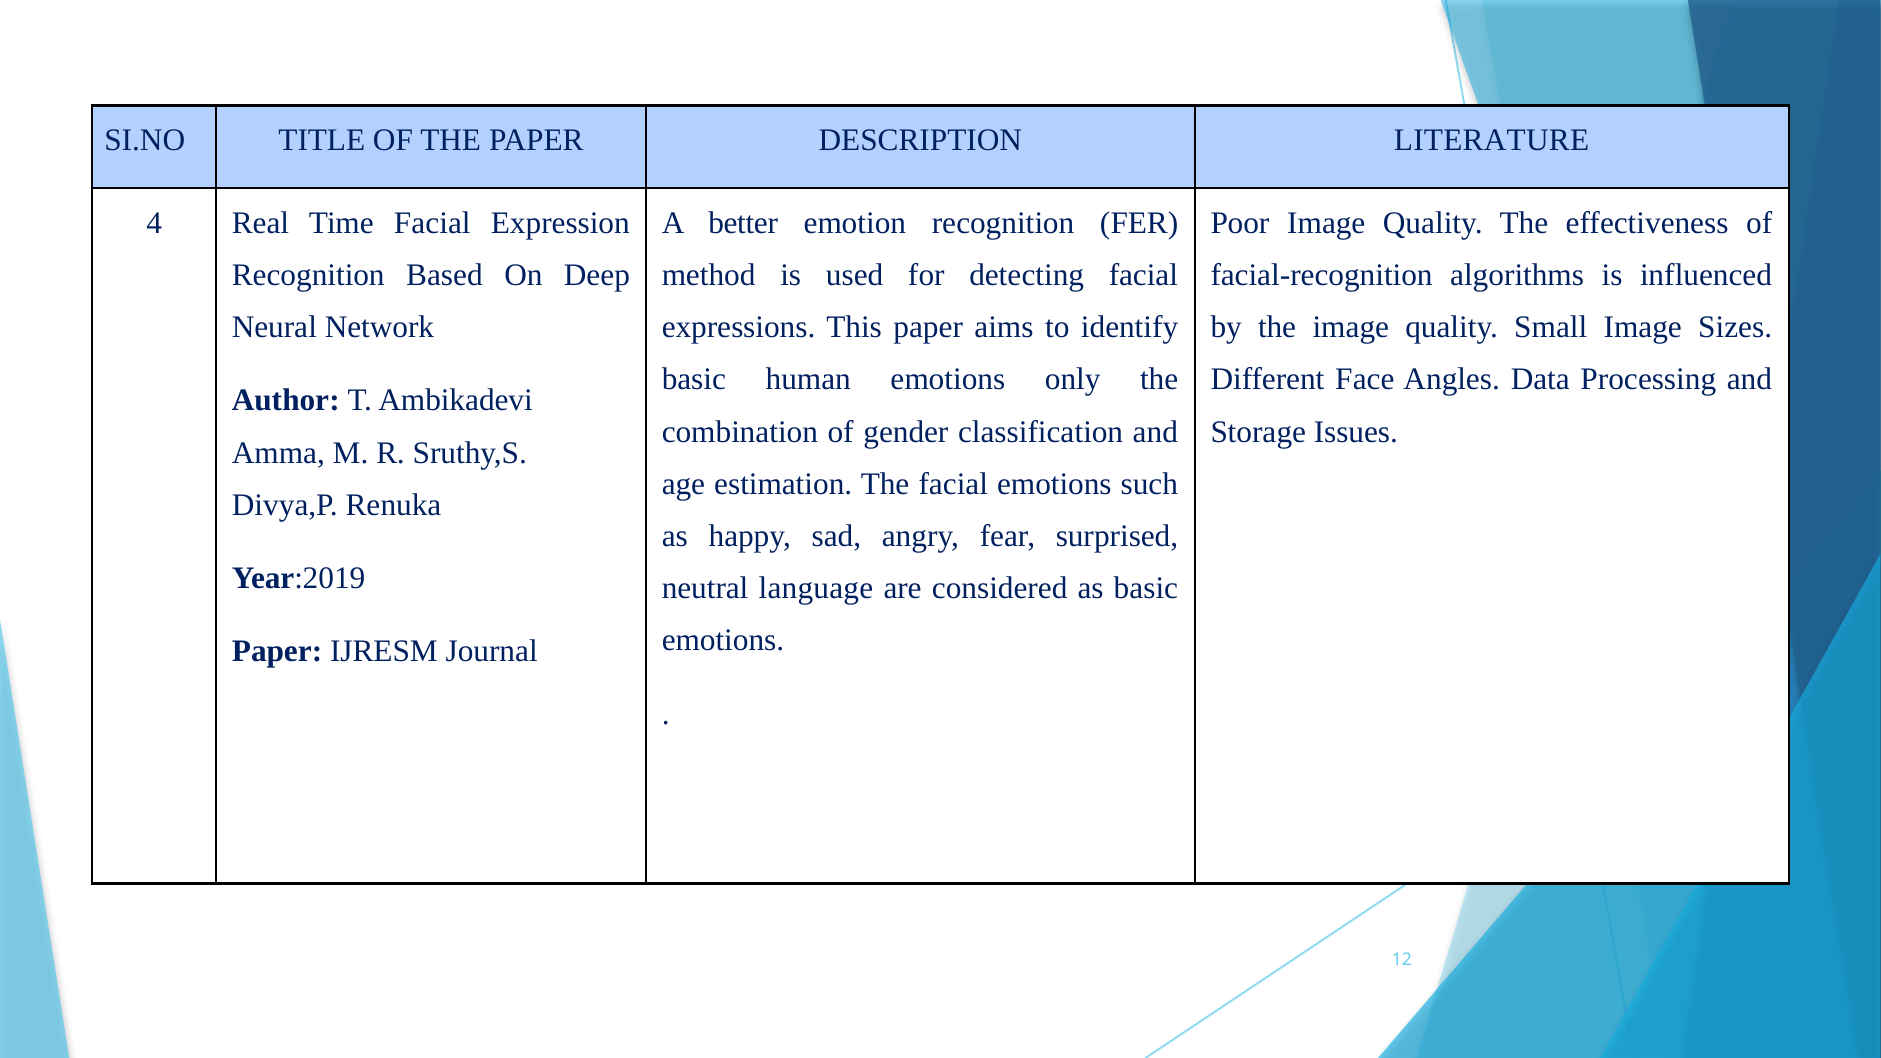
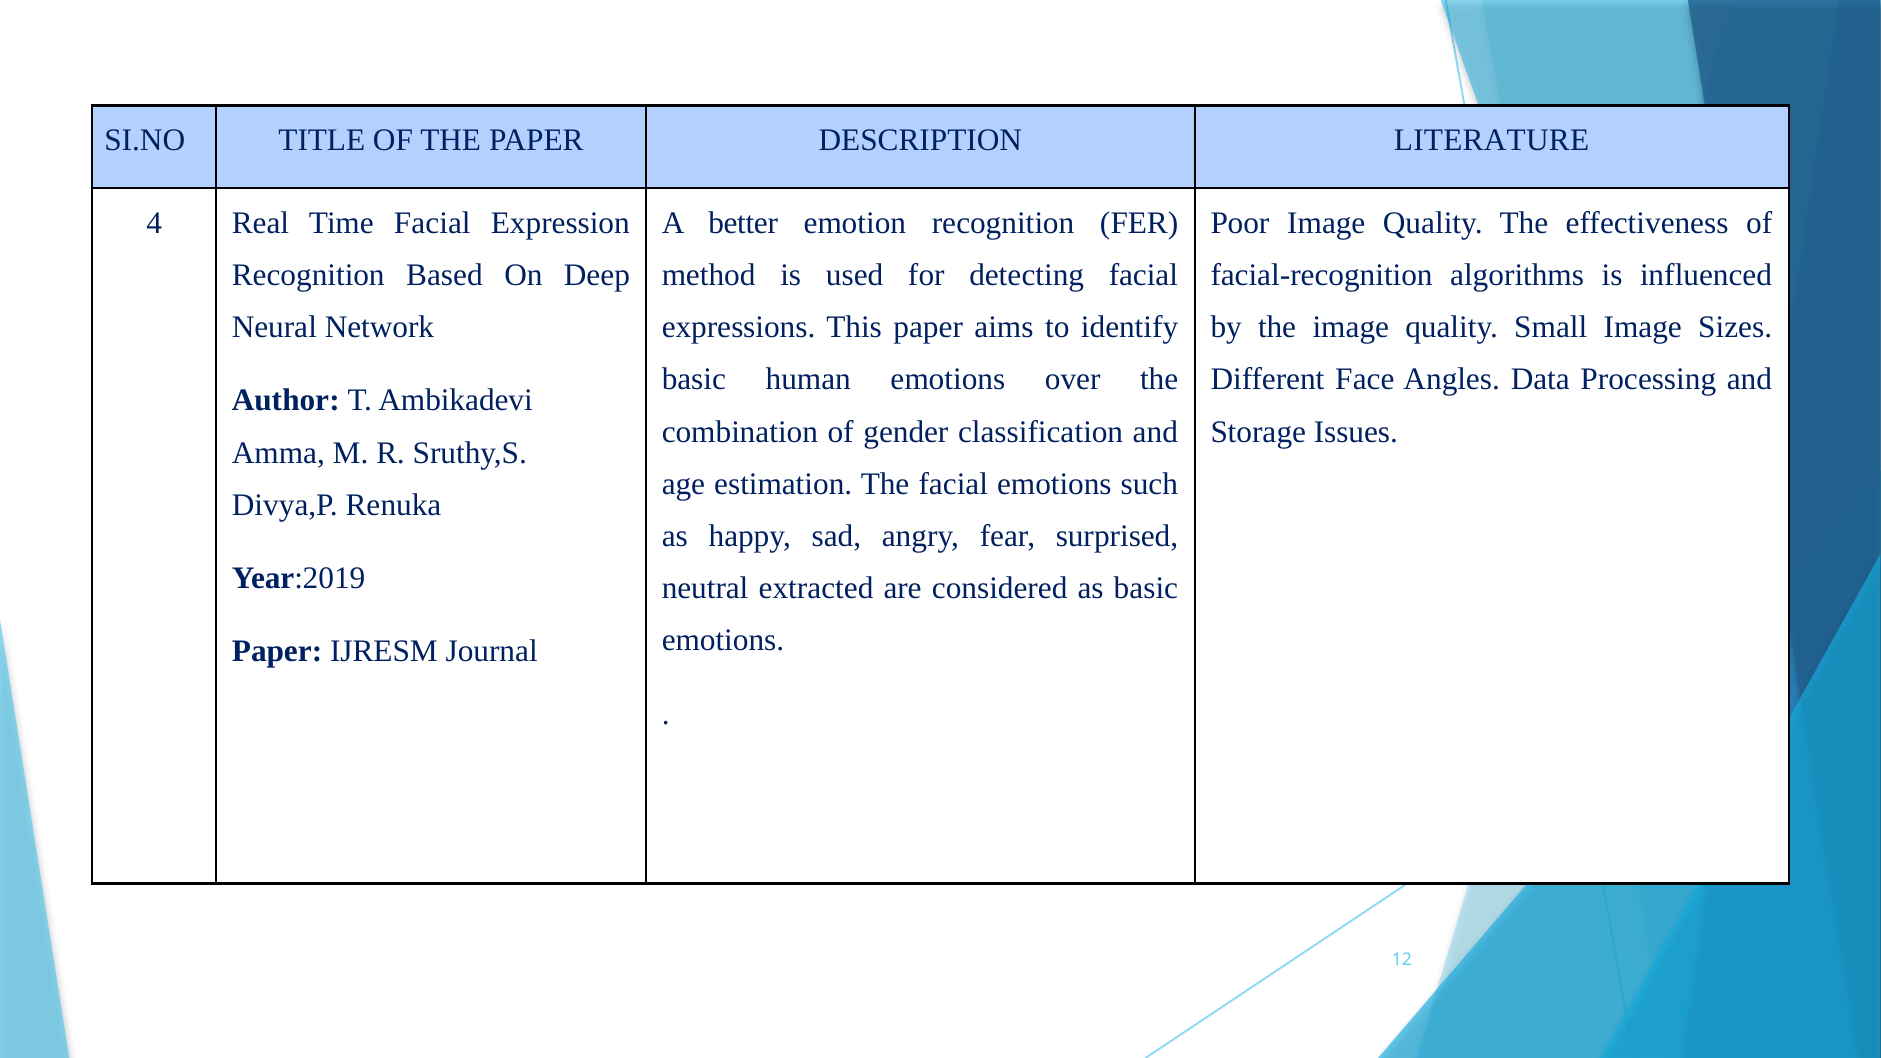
only: only -> over
language: language -> extracted
